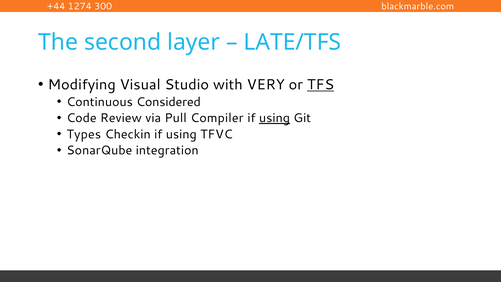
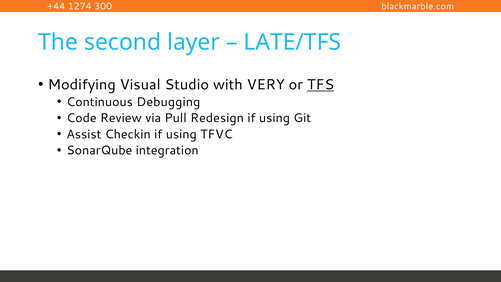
Considered: Considered -> Debugging
Compiler: Compiler -> Redesign
using at (274, 118) underline: present -> none
Types: Types -> Assist
